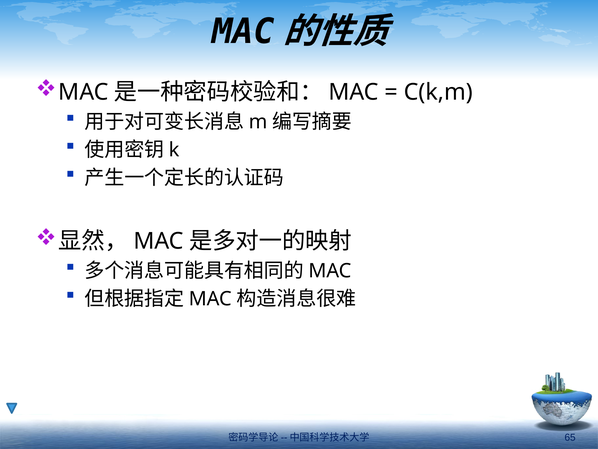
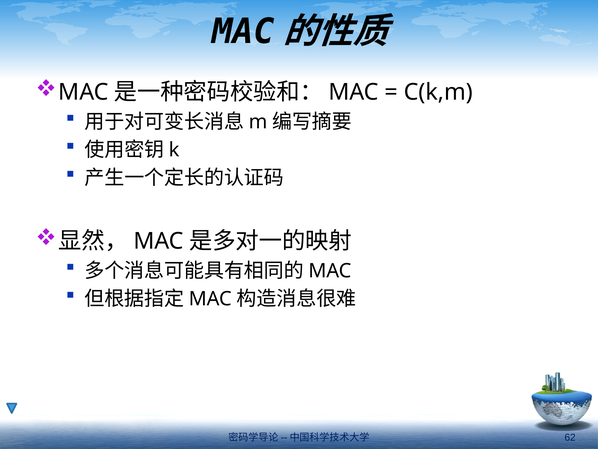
65: 65 -> 62
